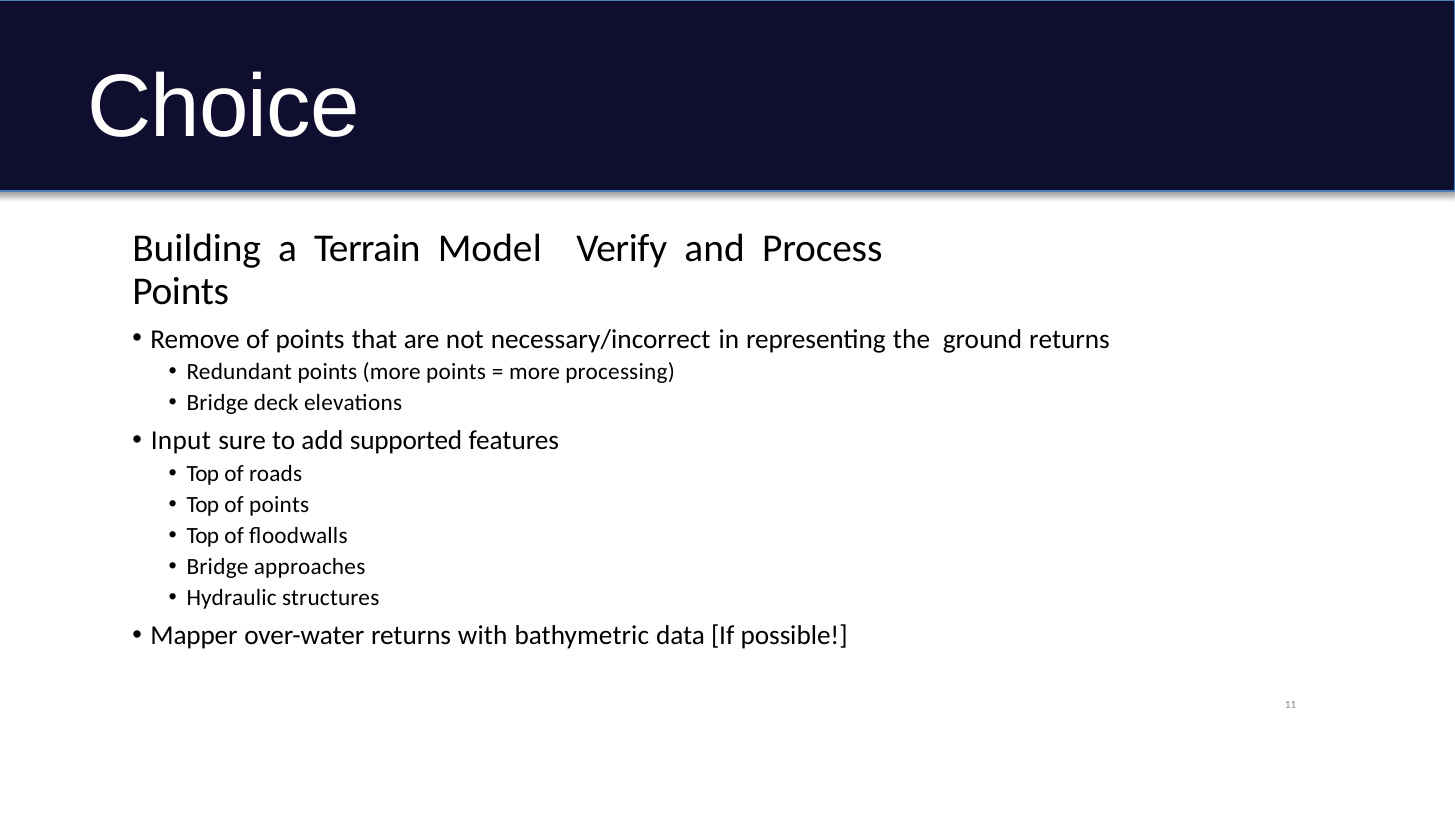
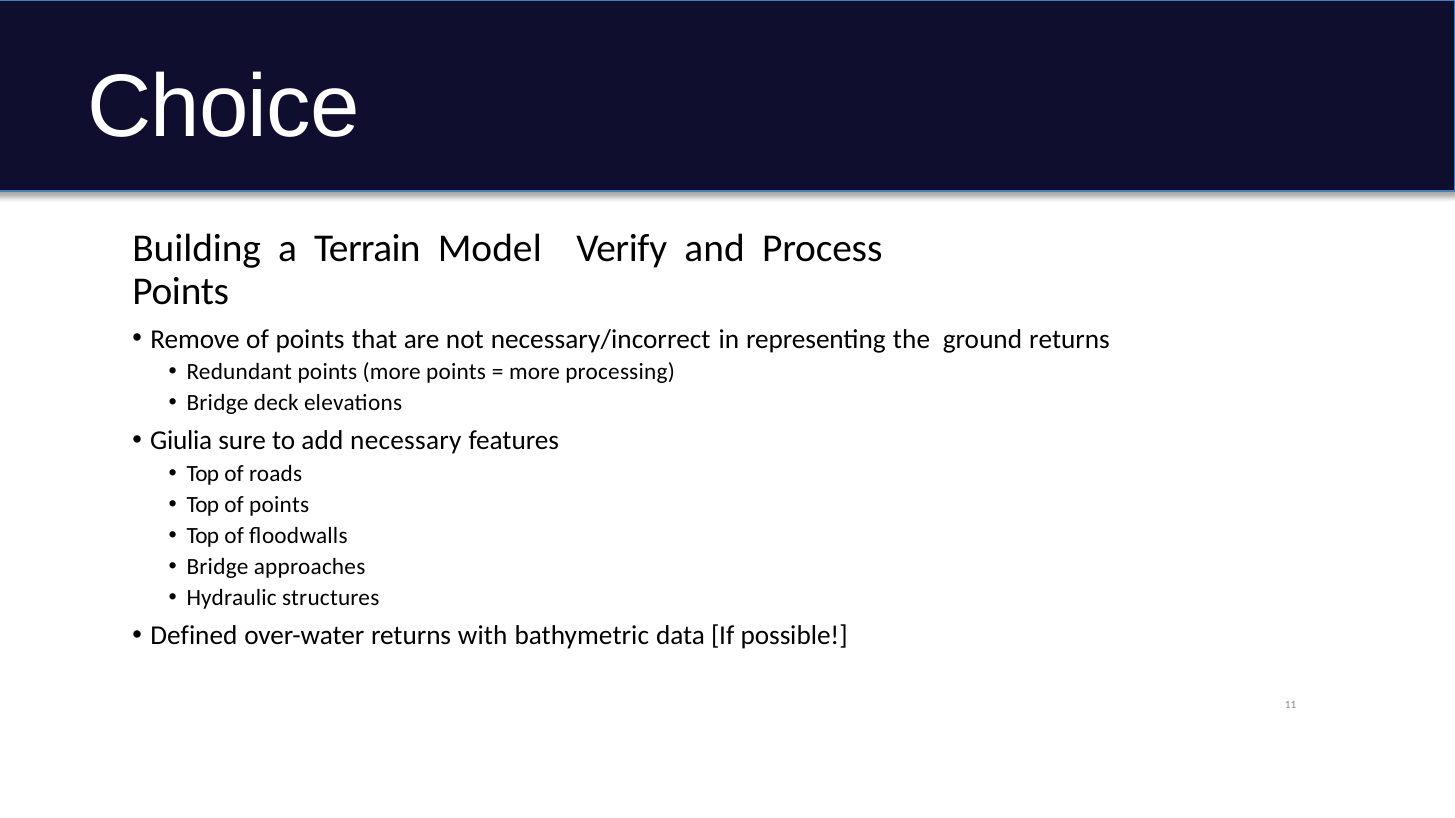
Input: Input -> Giulia
supported: supported -> necessary
Mapper: Mapper -> Defined
